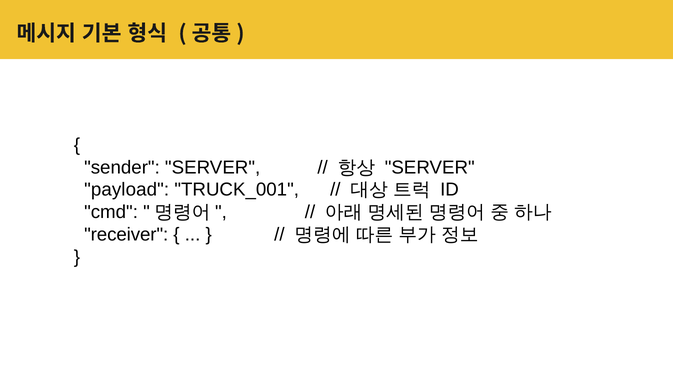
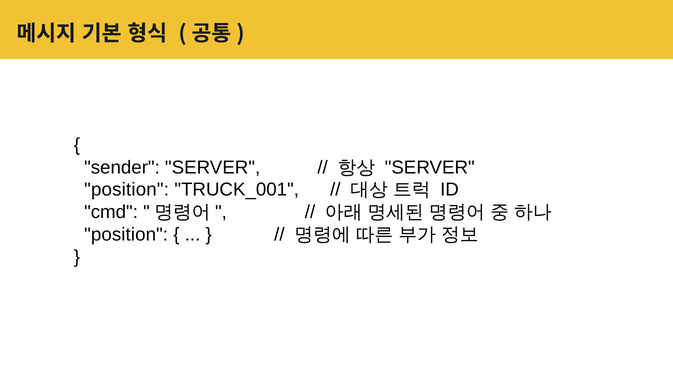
payload at (127, 190): payload -> position
receiver at (126, 234): receiver -> position
